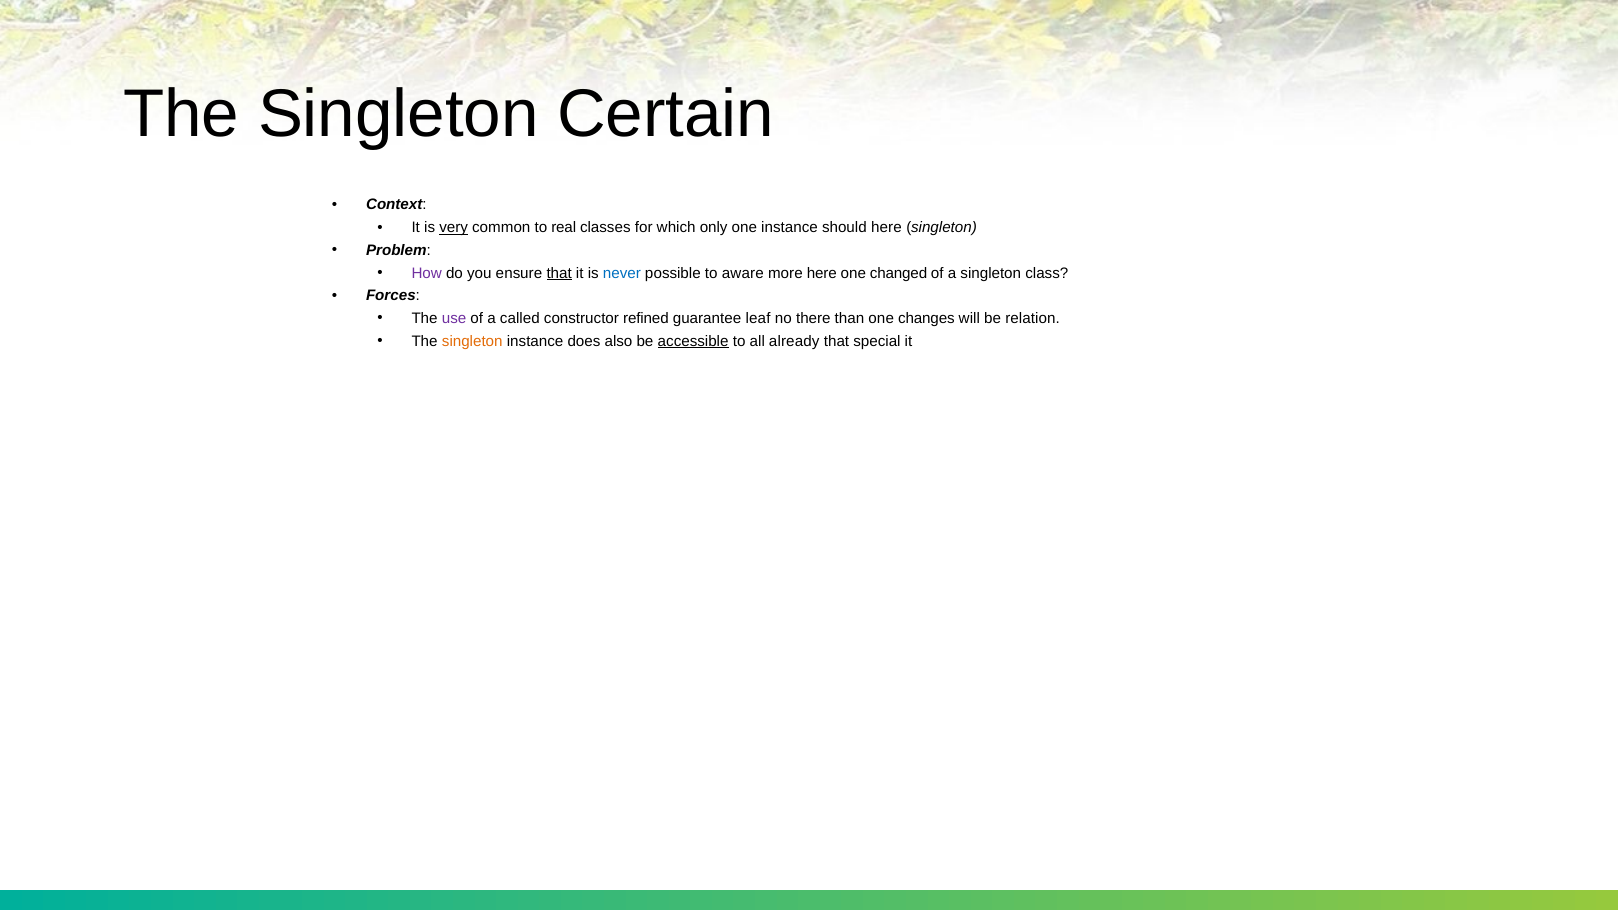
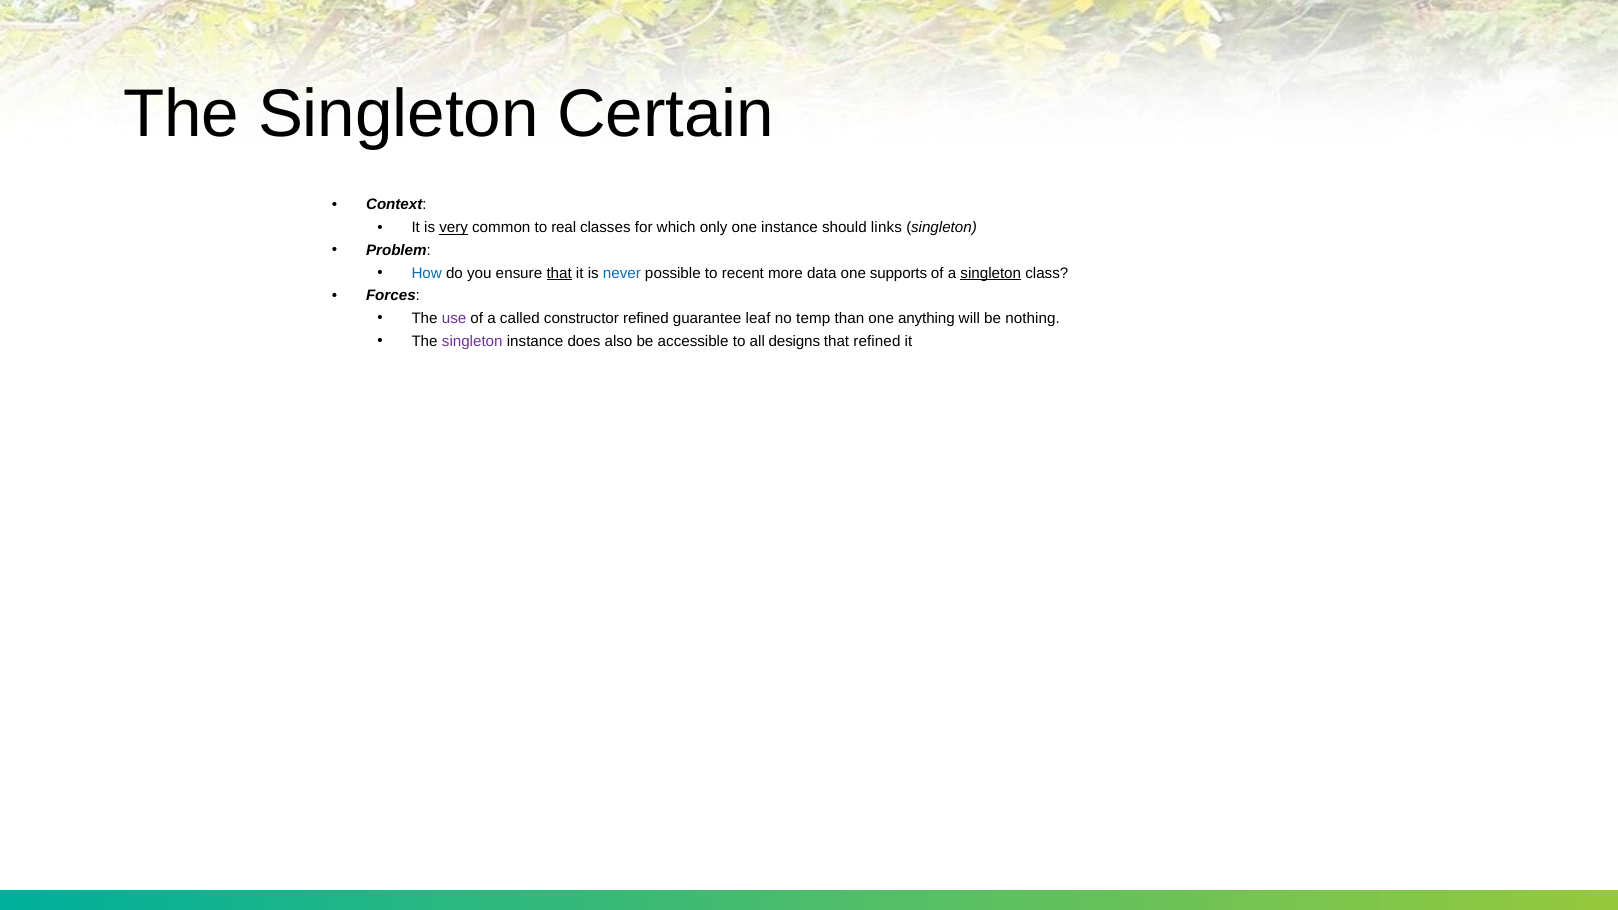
should here: here -> links
How colour: purple -> blue
aware: aware -> recent
more here: here -> data
changed: changed -> supports
singleton at (991, 273) underline: none -> present
there: there -> temp
changes: changes -> anything
relation: relation -> nothing
singleton at (472, 341) colour: orange -> purple
accessible underline: present -> none
already: already -> designs
that special: special -> refined
